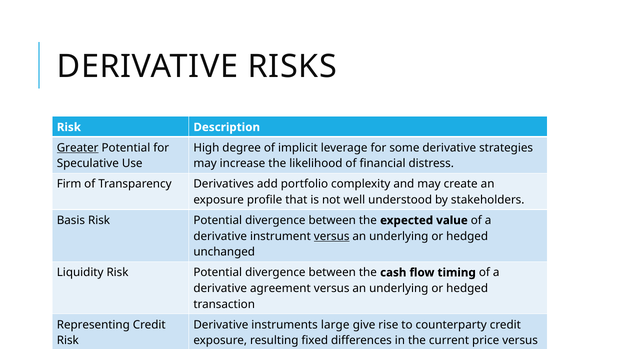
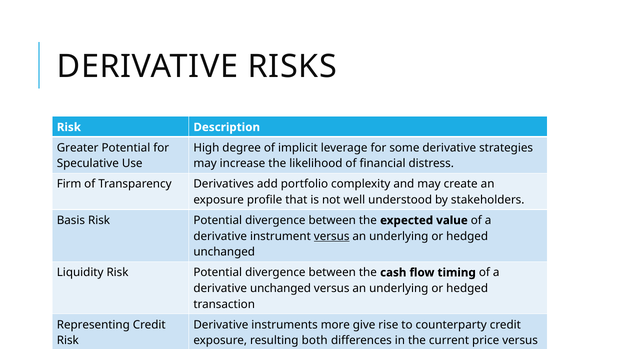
Greater underline: present -> none
derivative agreement: agreement -> unchanged
large: large -> more
fixed: fixed -> both
